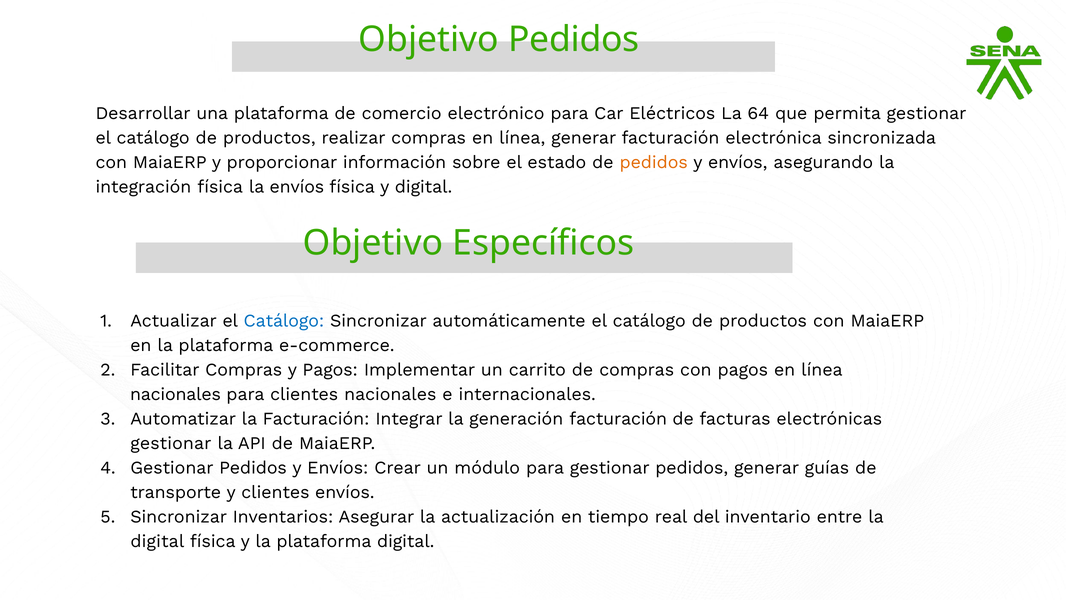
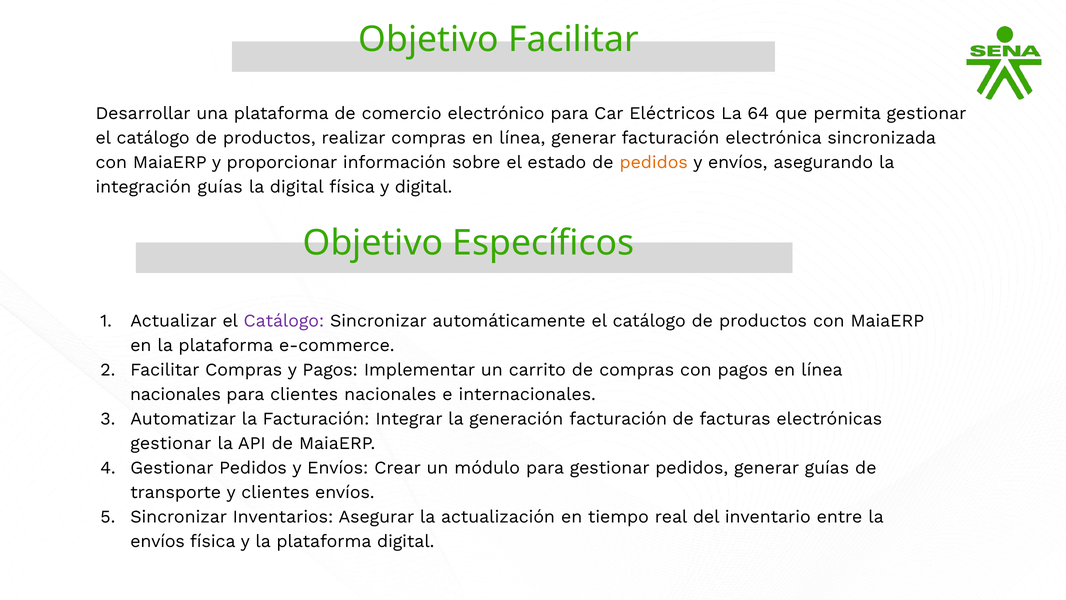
Objetivo Pedidos: Pedidos -> Facilitar
integración física: física -> guías
la envíos: envíos -> digital
Catálogo at (284, 321) colour: blue -> purple
digital at (157, 541): digital -> envíos
